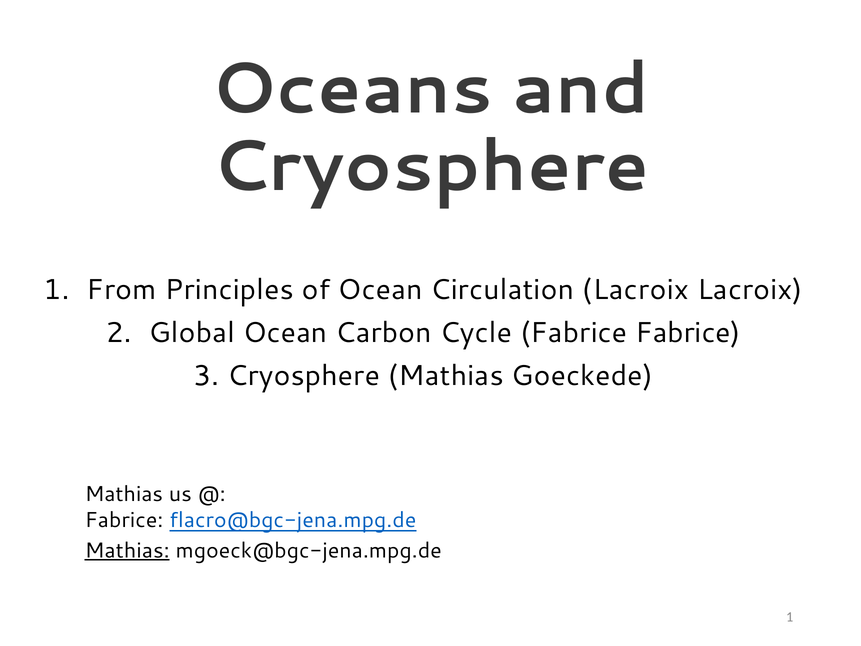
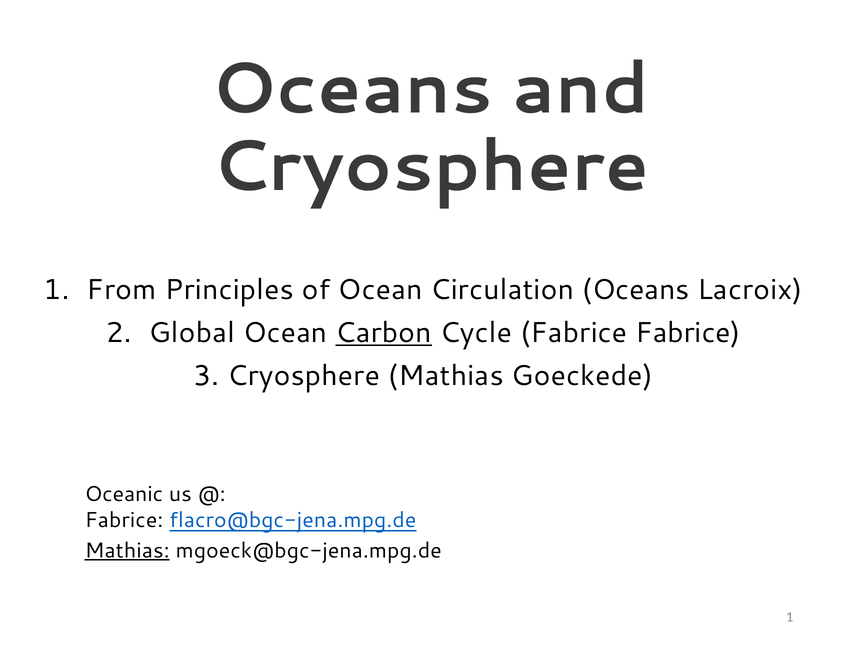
Circulation Lacroix: Lacroix -> Oceans
Carbon underline: none -> present
Mathias at (124, 494): Mathias -> Oceanic
